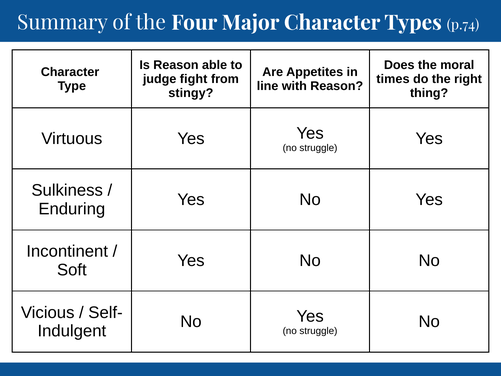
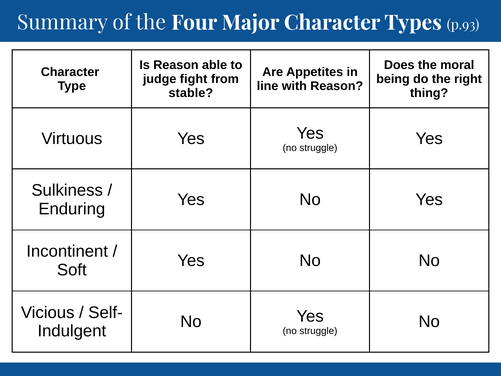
p.74: p.74 -> p.93
times: times -> being
stingy: stingy -> stable
